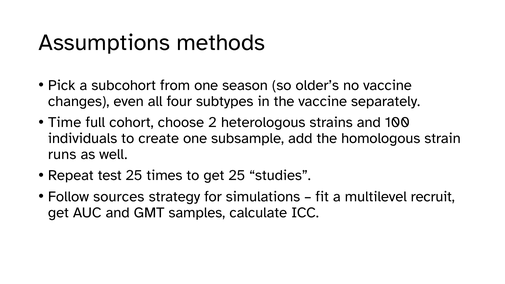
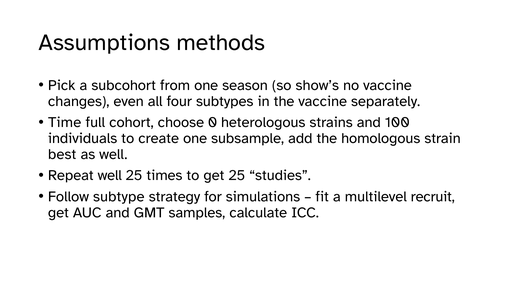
older’s: older’s -> show’s
2: 2 -> 0
runs: runs -> best
Repeat test: test -> well
sources: sources -> subtype
